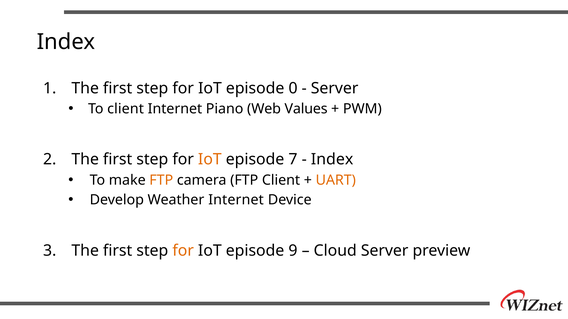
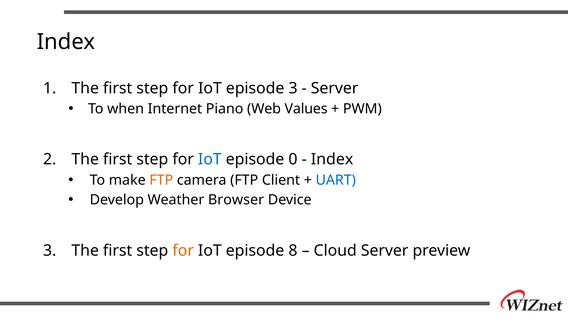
episode 0: 0 -> 3
To client: client -> when
IoT at (210, 160) colour: orange -> blue
7: 7 -> 0
UART colour: orange -> blue
Weather Internet: Internet -> Browser
9: 9 -> 8
